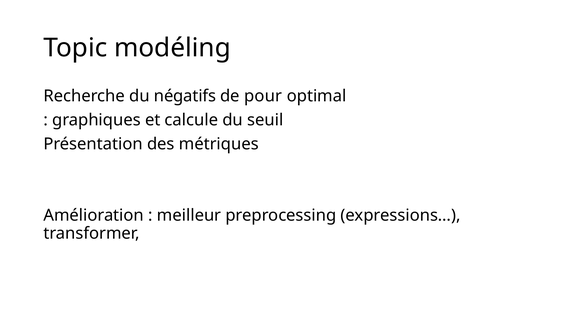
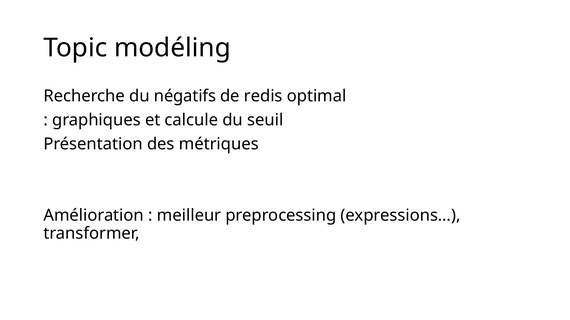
pour: pour -> redis
